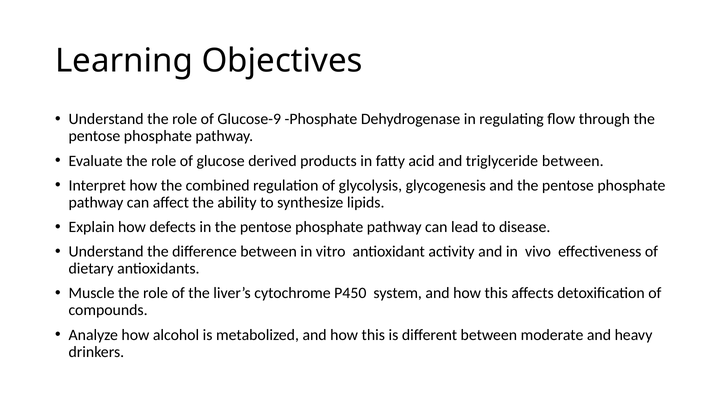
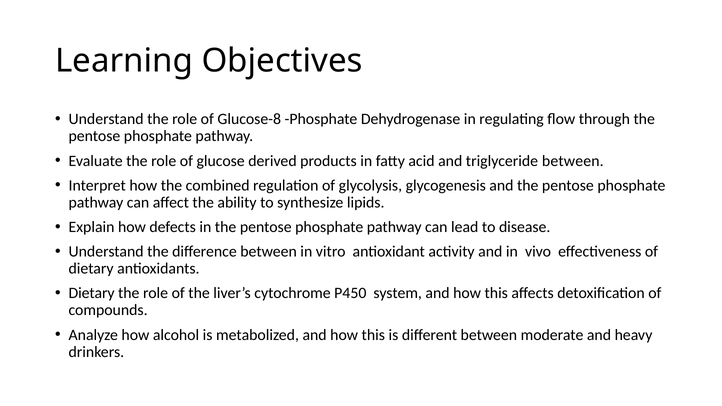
Glucose-9: Glucose-9 -> Glucose-8
Muscle at (92, 293): Muscle -> Dietary
